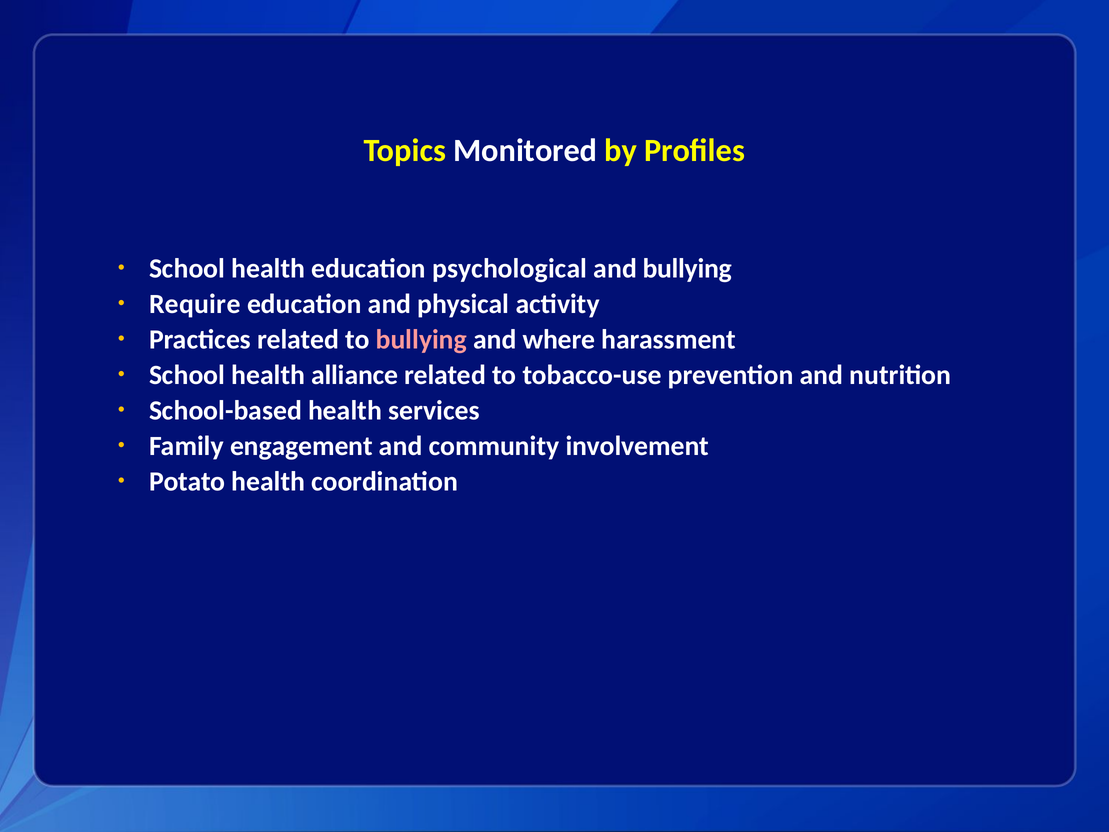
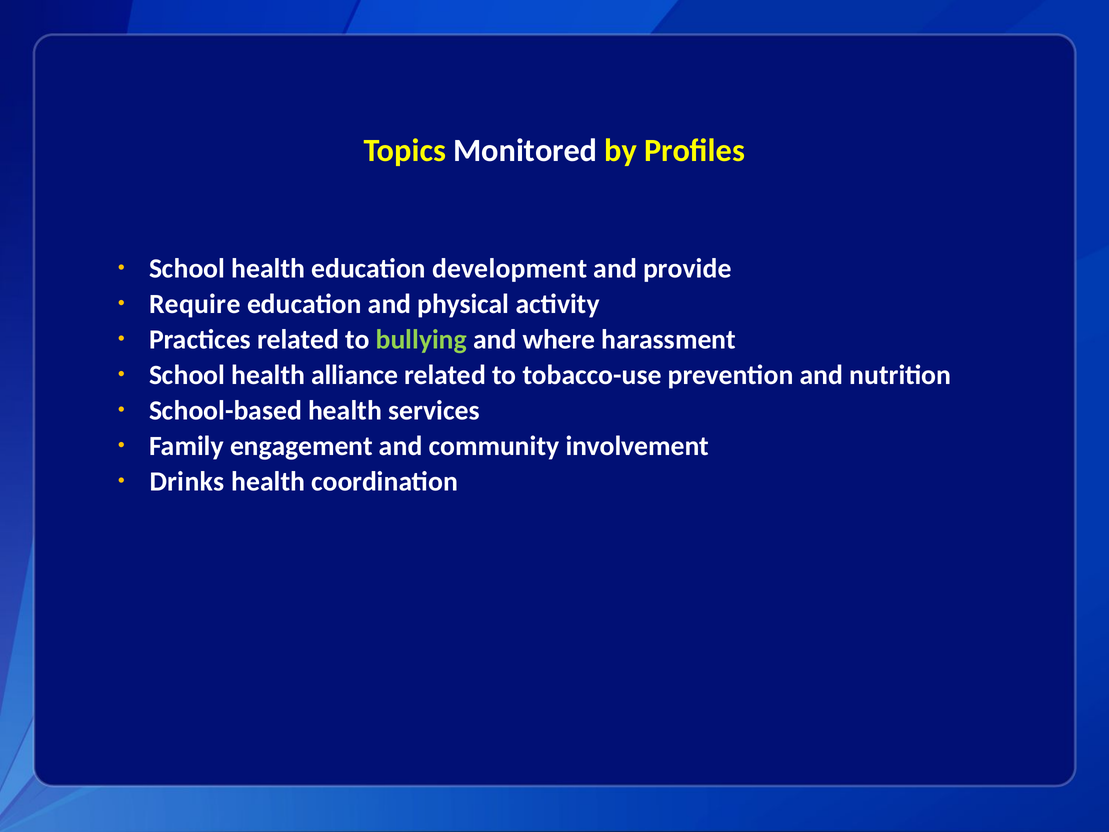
psychological: psychological -> development
and bullying: bullying -> provide
bullying at (421, 339) colour: pink -> light green
Potato: Potato -> Drinks
